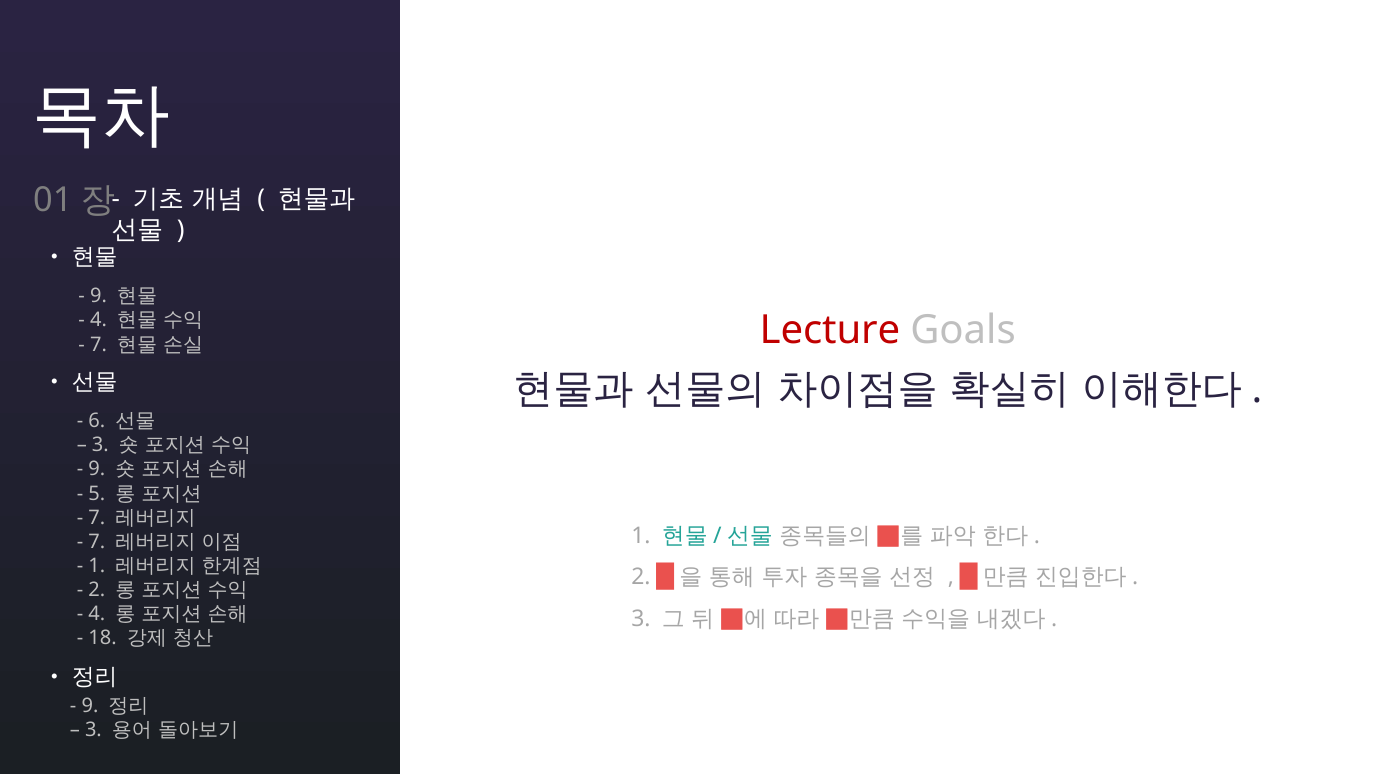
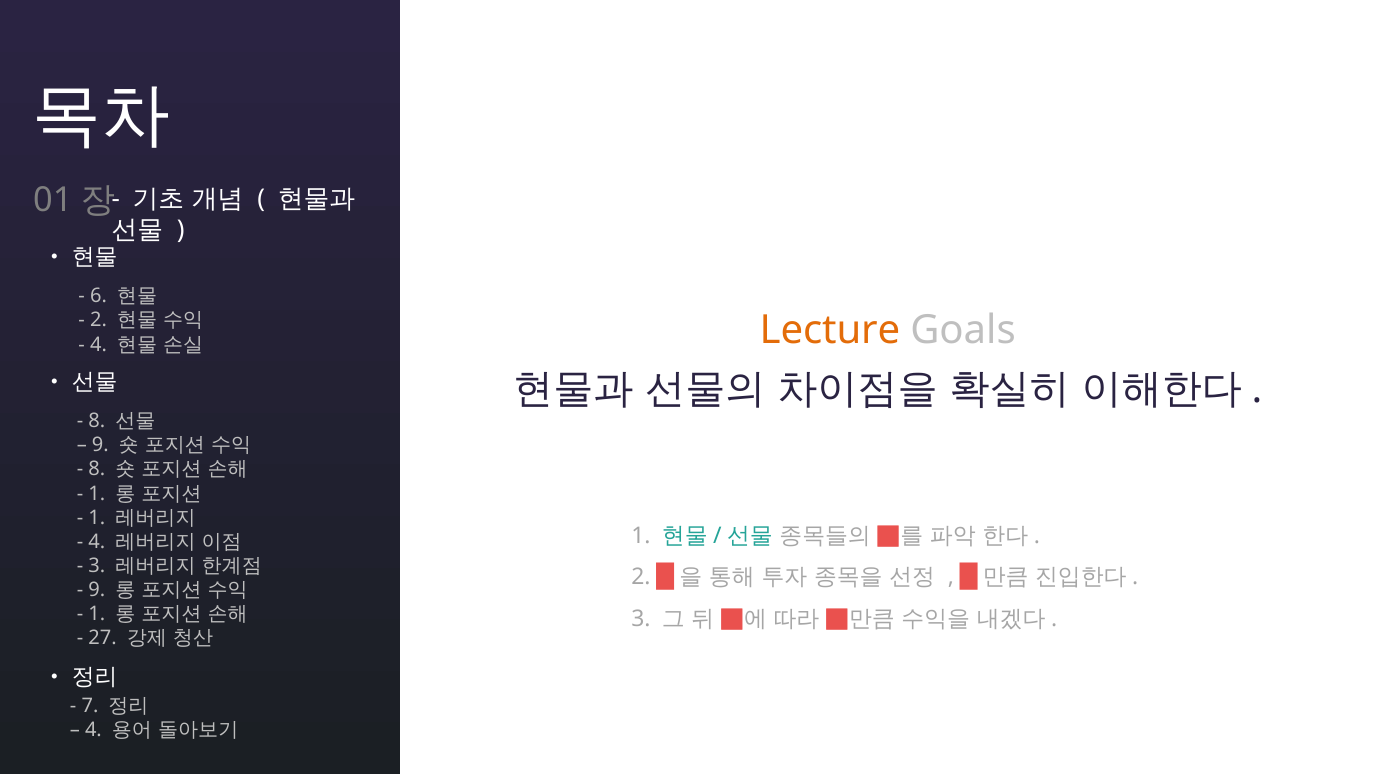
9 at (99, 296): 9 -> 6
4 at (99, 320): 4 -> 2
Lecture colour: red -> orange
7 at (99, 344): 7 -> 4
6 at (97, 421): 6 -> 8
3 at (100, 445): 3 -> 9
9 at (97, 469): 9 -> 8
5 at (97, 493): 5 -> 1
7 at (97, 517): 7 -> 1
7 at (97, 541): 7 -> 4
1 at (97, 565): 1 -> 3
2 at (97, 589): 2 -> 9
4 at (97, 613): 4 -> 1
18: 18 -> 27
9 at (90, 706): 9 -> 7
3 at (93, 730): 3 -> 4
